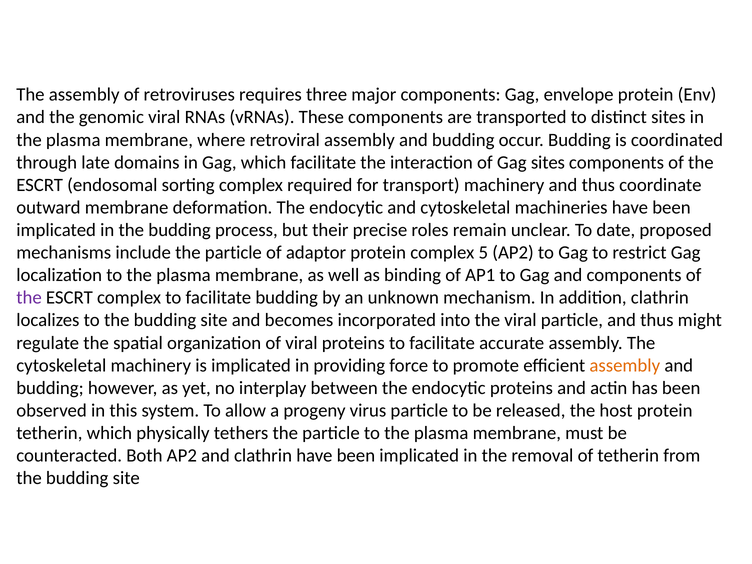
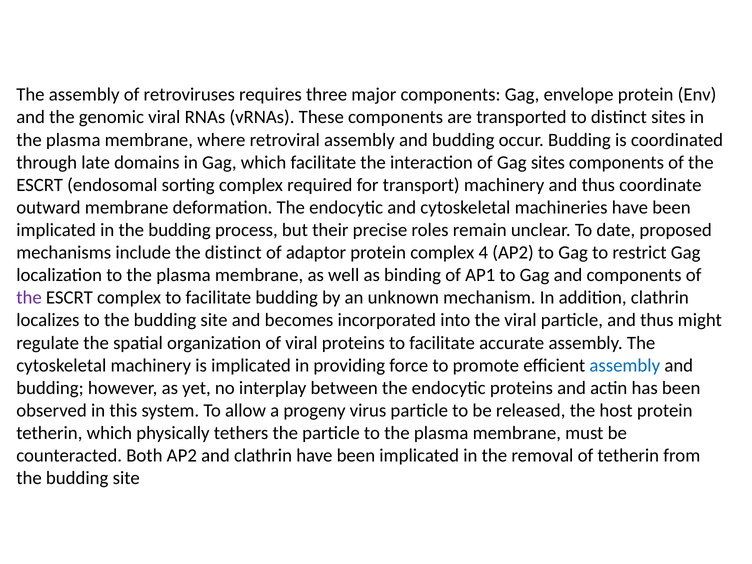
include the particle: particle -> distinct
5: 5 -> 4
assembly at (625, 365) colour: orange -> blue
